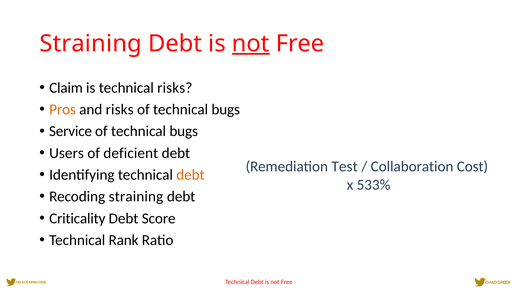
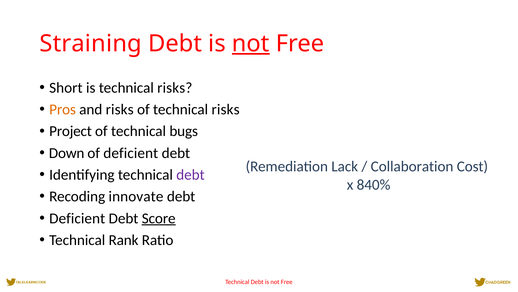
Claim: Claim -> Short
bugs at (226, 109): bugs -> risks
Service: Service -> Project
Users: Users -> Down
Test: Test -> Lack
debt at (191, 174) colour: orange -> purple
533%: 533% -> 840%
Recoding straining: straining -> innovate
Criticality at (77, 218): Criticality -> Deficient
Score underline: none -> present
